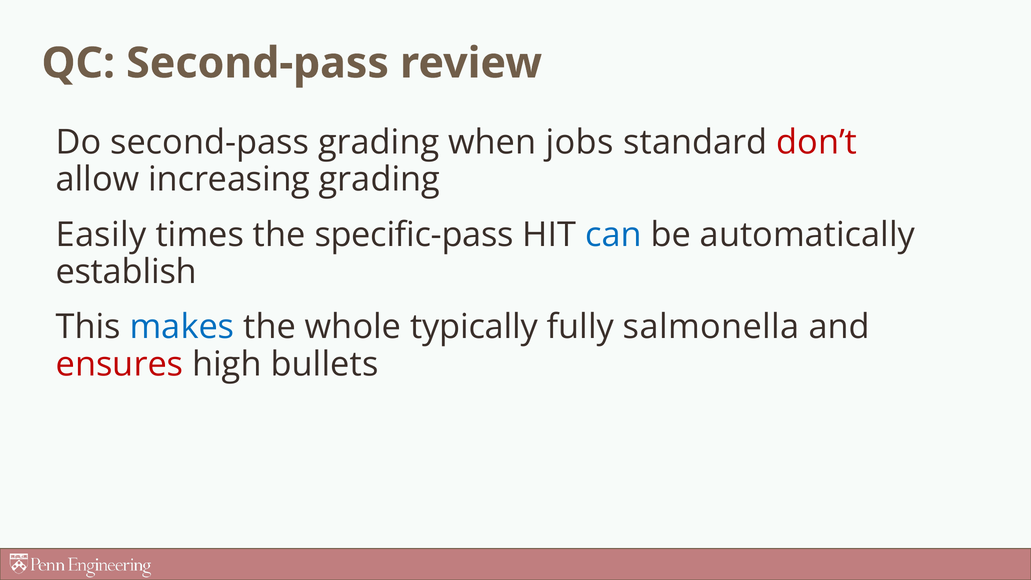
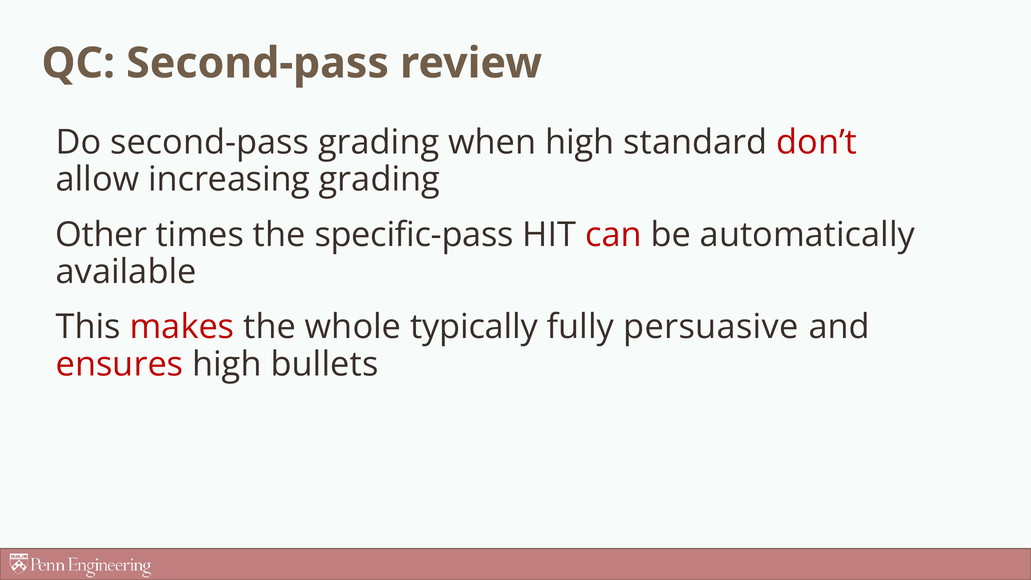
when jobs: jobs -> high
Easily: Easily -> Other
can colour: blue -> red
establish: establish -> available
makes colour: blue -> red
salmonella: salmonella -> persuasive
